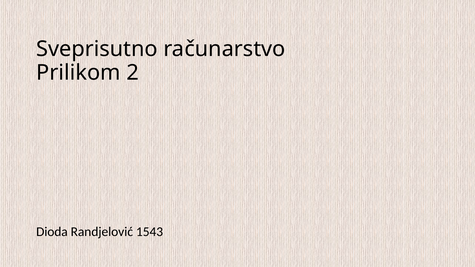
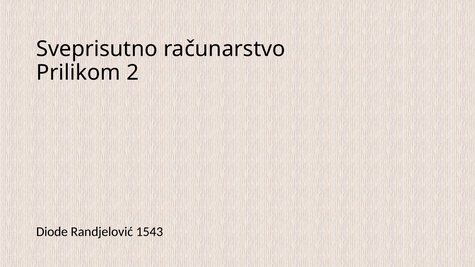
Dioda: Dioda -> Diode
